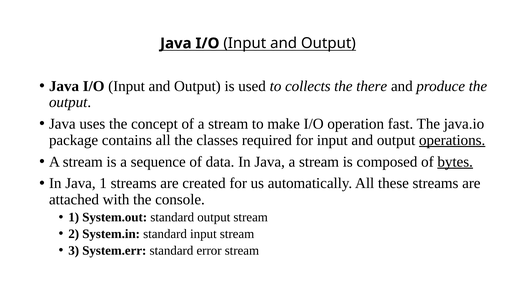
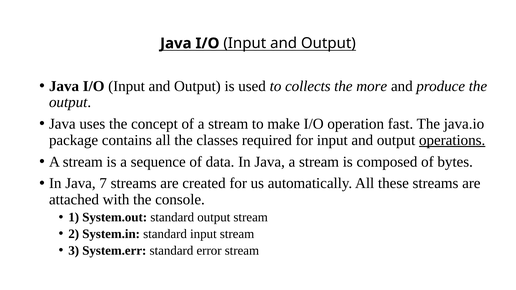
there: there -> more
bytes underline: present -> none
Java 1: 1 -> 7
